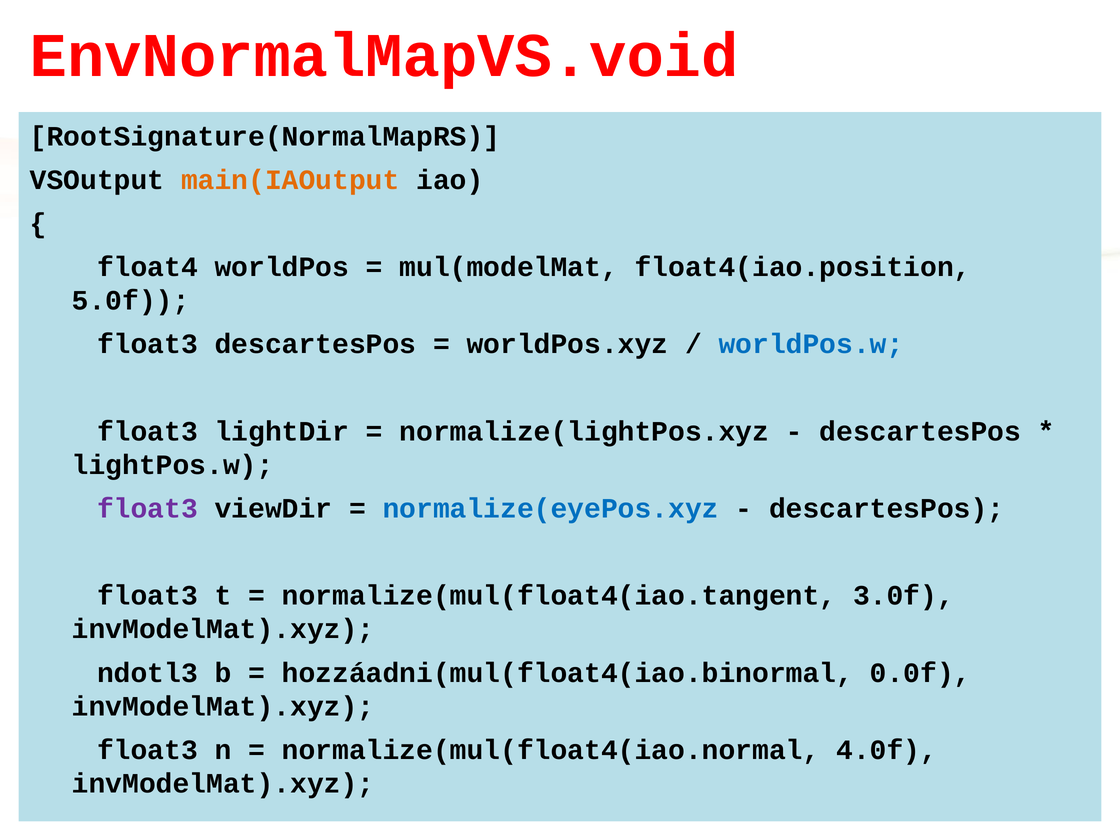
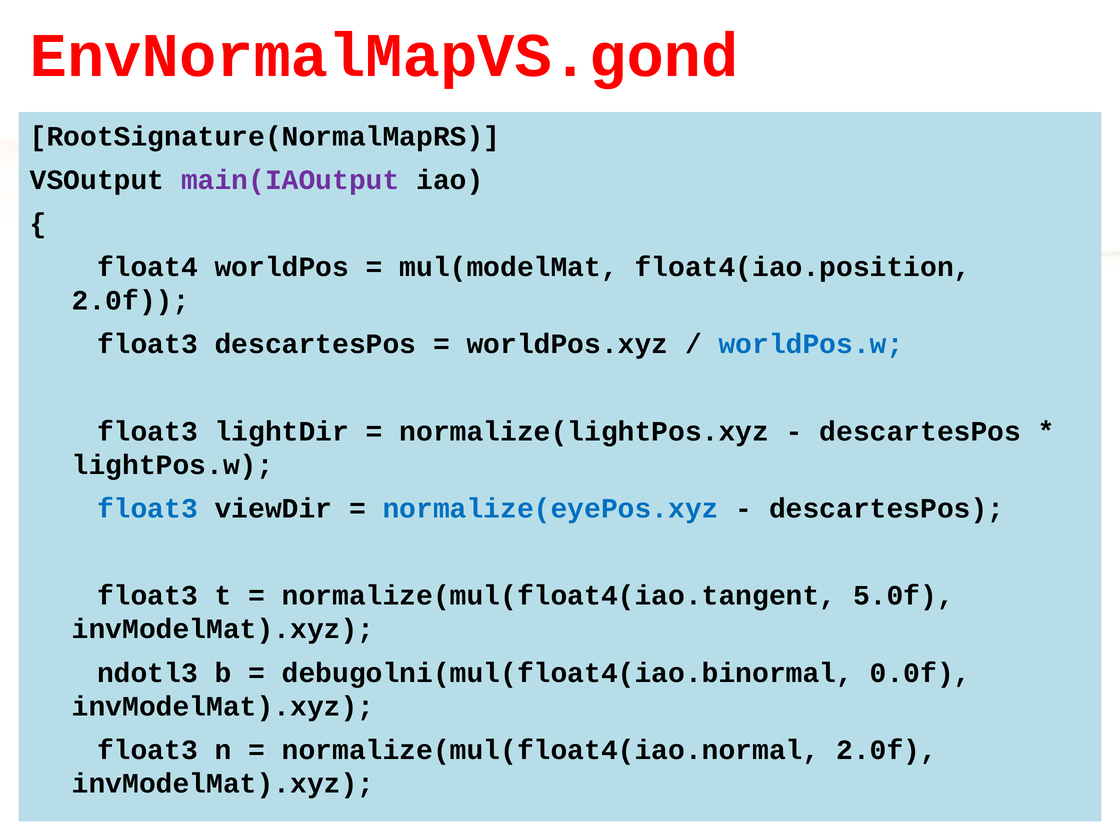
EnvNormalMapVS.void: EnvNormalMapVS.void -> EnvNormalMapVS.gond
main(IAOutput colour: orange -> purple
5.0f at (131, 301): 5.0f -> 2.0f
float3 at (147, 509) colour: purple -> blue
3.0f: 3.0f -> 5.0f
hozzáadni(mul(float4(iao.binormal: hozzáadni(mul(float4(iao.binormal -> debugolni(mul(float4(iao.binormal
normalize(mul(float4(iao.normal 4.0f: 4.0f -> 2.0f
